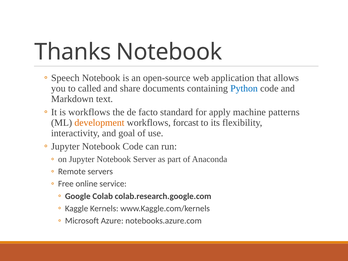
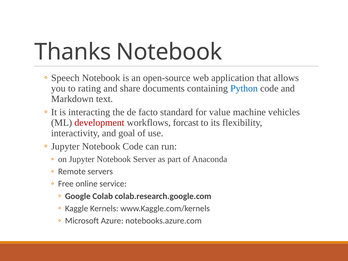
called: called -> rating
is workflows: workflows -> interacting
apply: apply -> value
patterns: patterns -> vehicles
development colour: orange -> red
